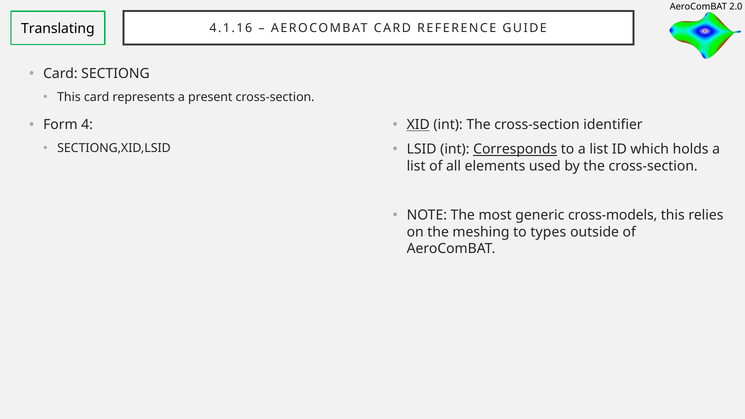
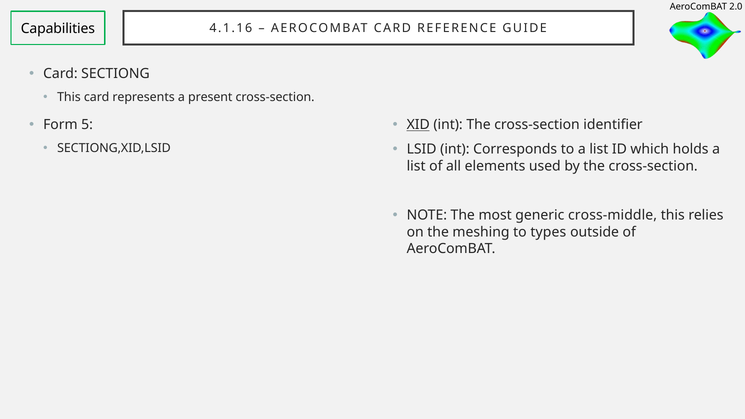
Translating: Translating -> Capabilities
4: 4 -> 5
Corresponds underline: present -> none
cross-models: cross-models -> cross-middle
